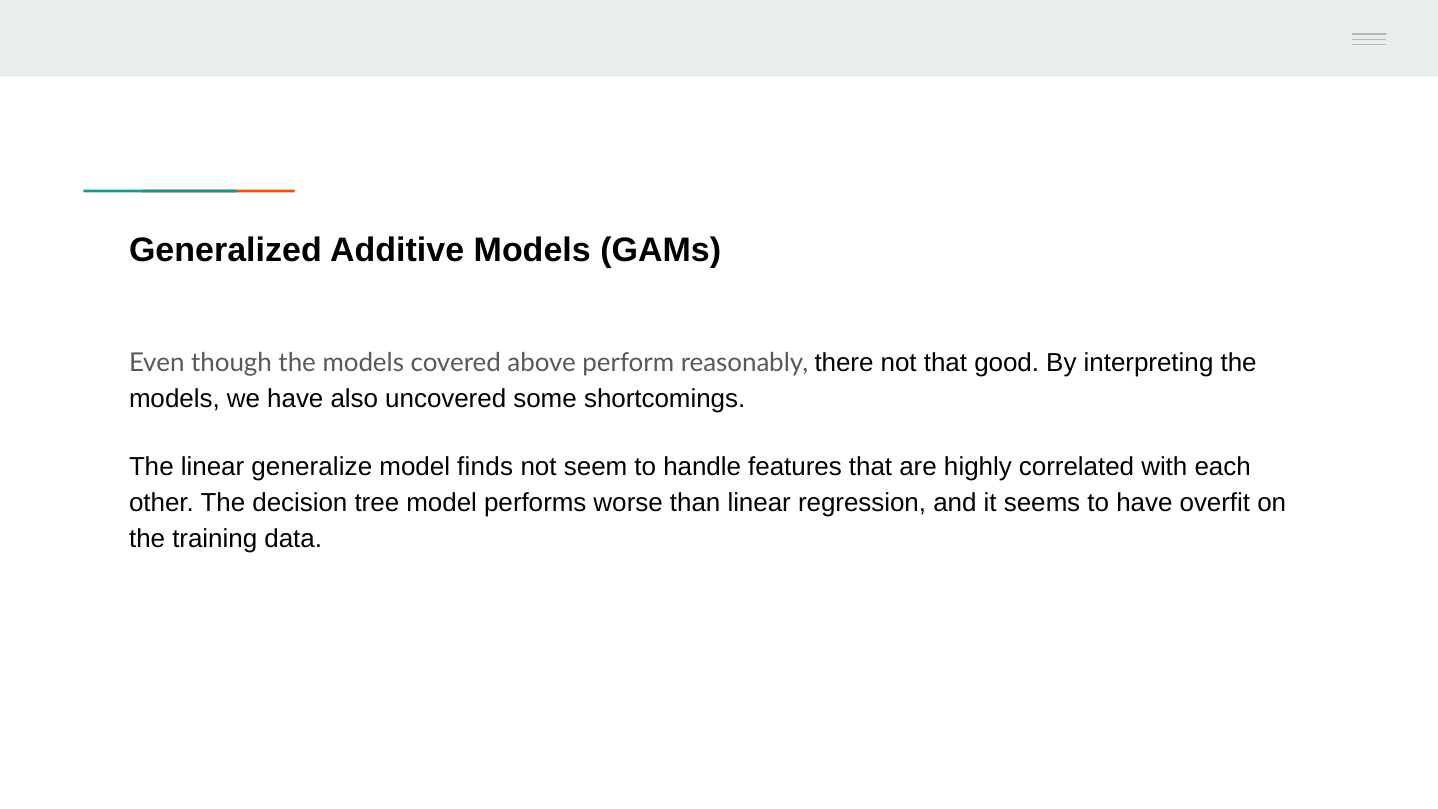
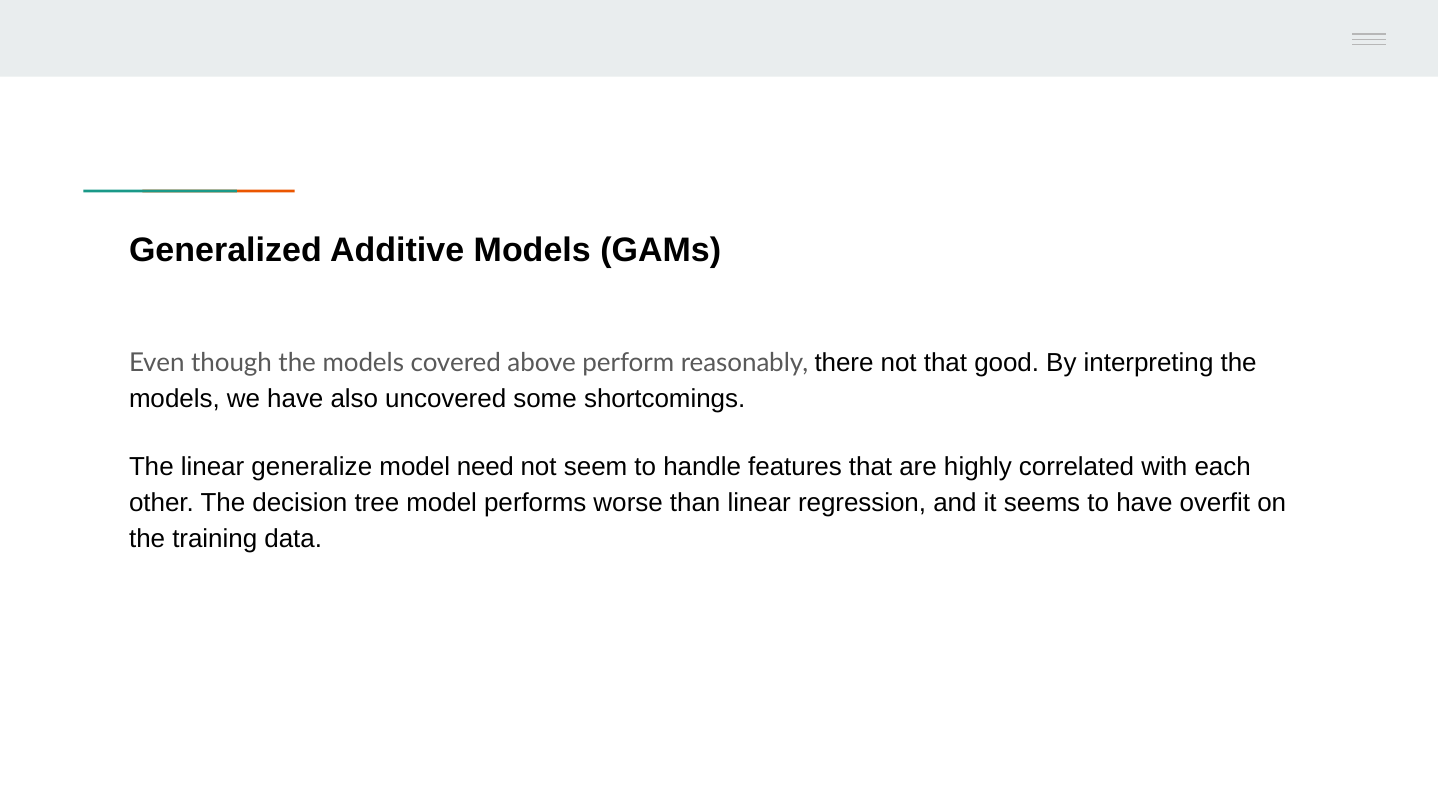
finds: finds -> need
